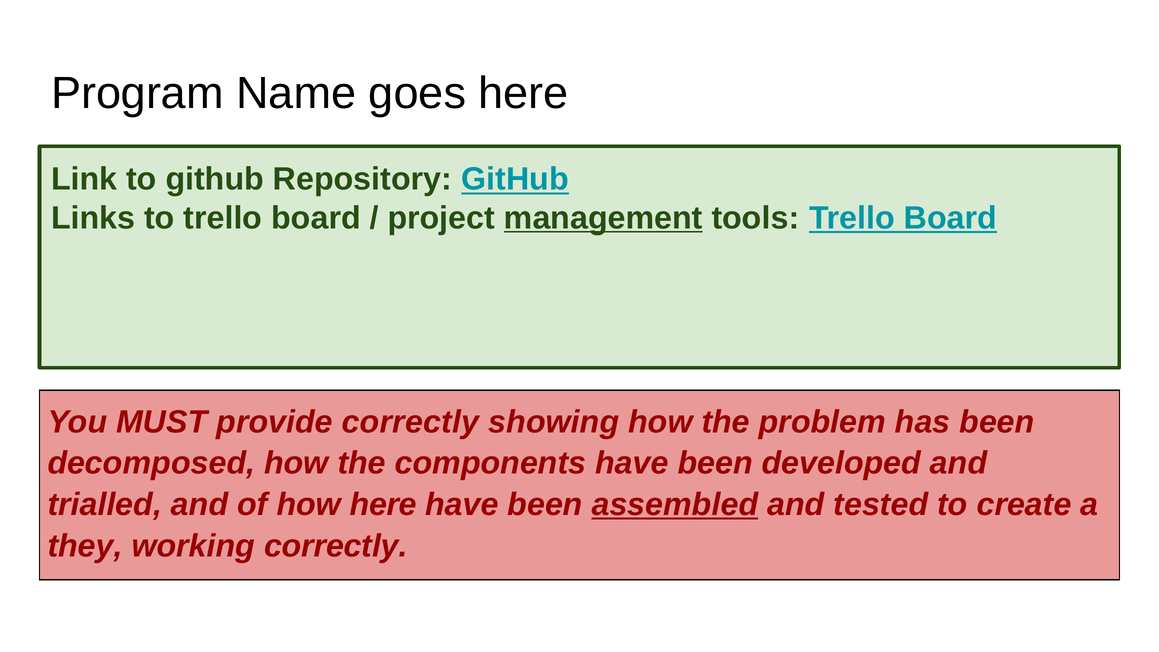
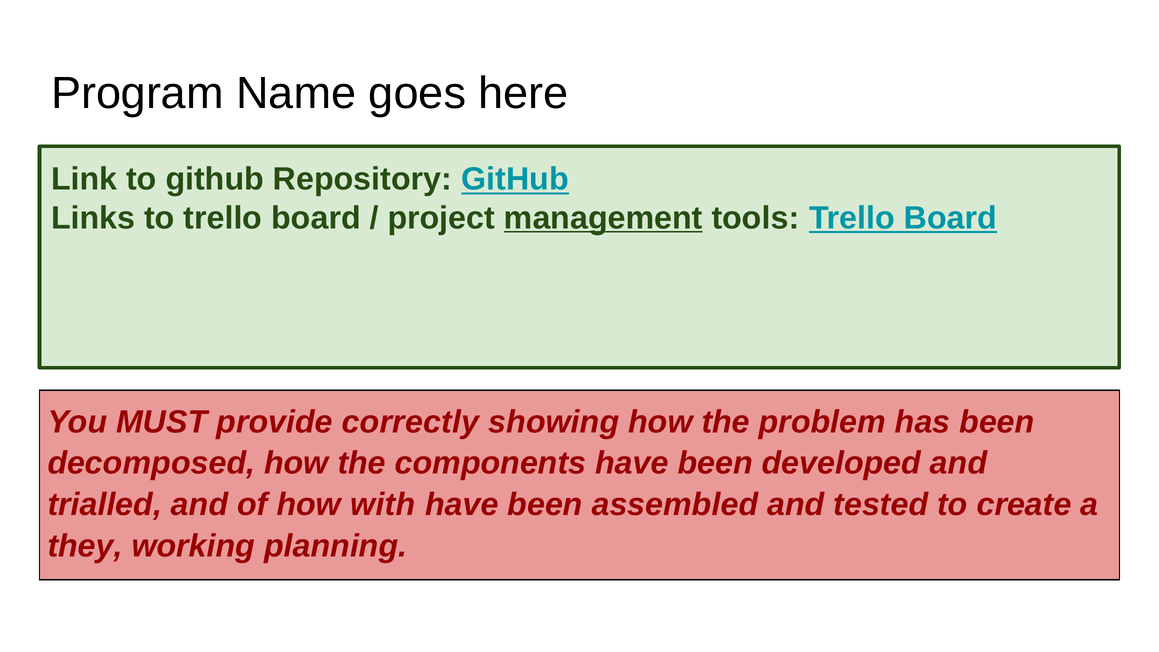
how here: here -> with
assembled underline: present -> none
working correctly: correctly -> planning
